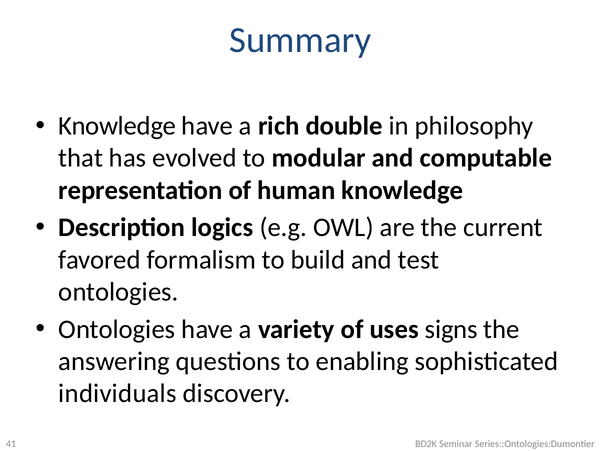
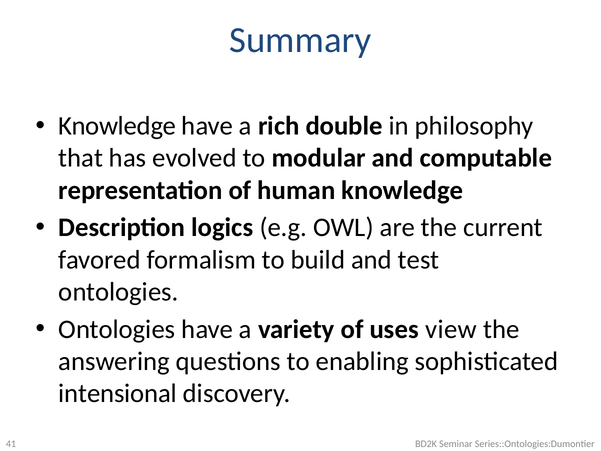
signs: signs -> view
individuals: individuals -> intensional
